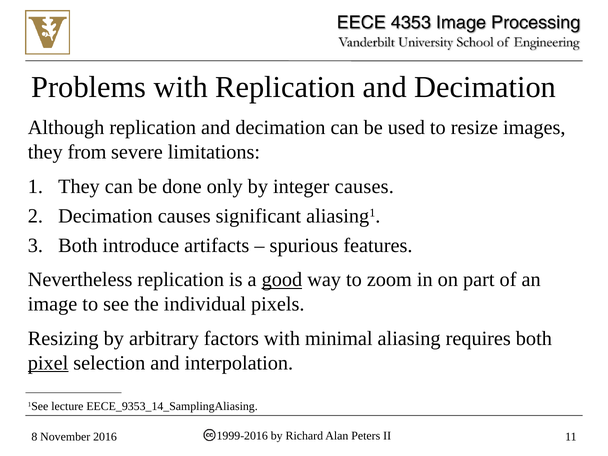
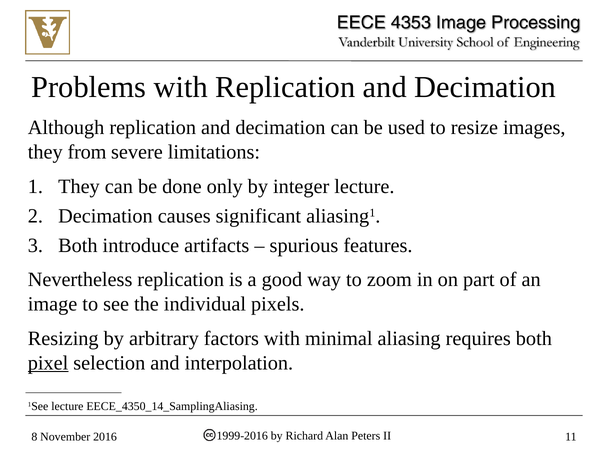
integer causes: causes -> lecture
good underline: present -> none
EECE_9353_14_SamplingAliasing: EECE_9353_14_SamplingAliasing -> EECE_4350_14_SamplingAliasing
